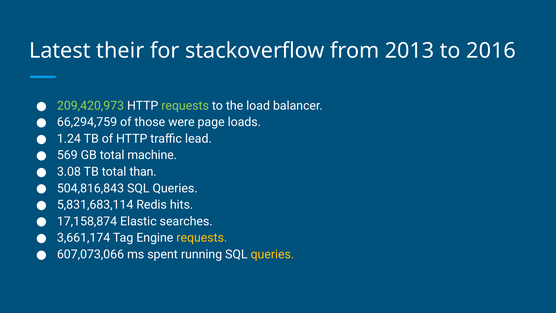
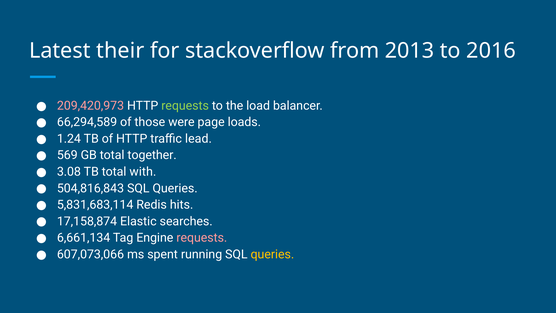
209,420,973 colour: light green -> pink
66,294,759: 66,294,759 -> 66,294,589
machine: machine -> together
than: than -> with
3,661,174: 3,661,174 -> 6,661,134
requests at (202, 238) colour: yellow -> pink
